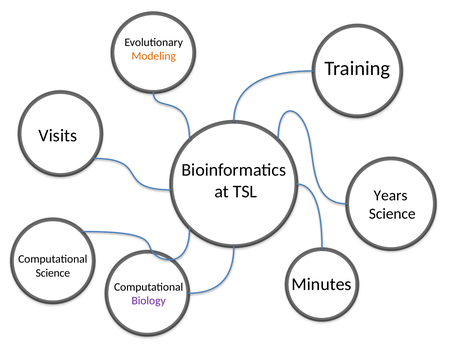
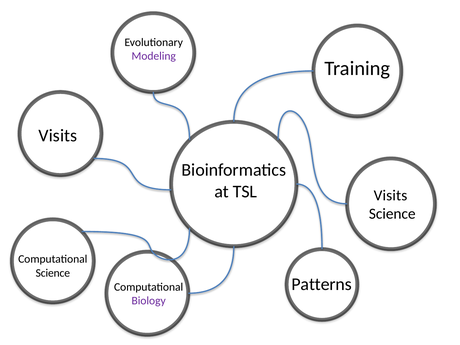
Modeling colour: orange -> purple
Years at (391, 195): Years -> Visits
Minutes: Minutes -> Patterns
